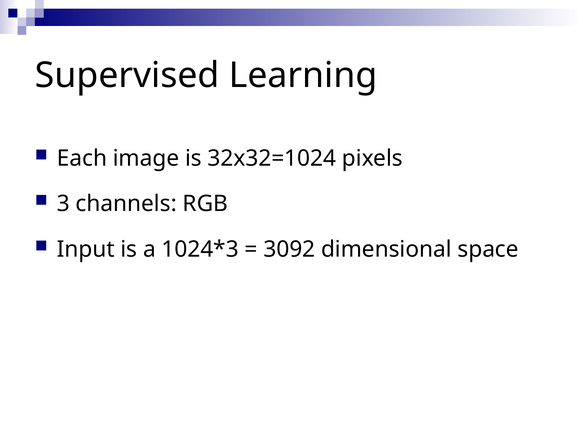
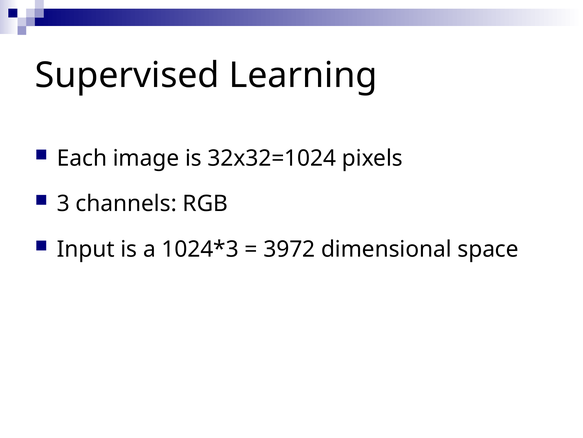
3092: 3092 -> 3972
